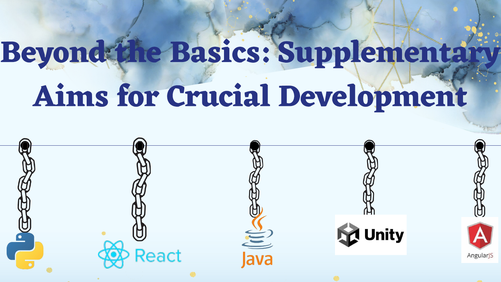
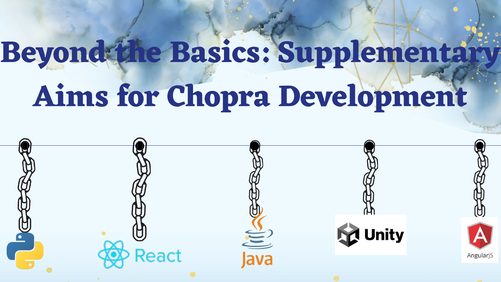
Crucial: Crucial -> Chopra
